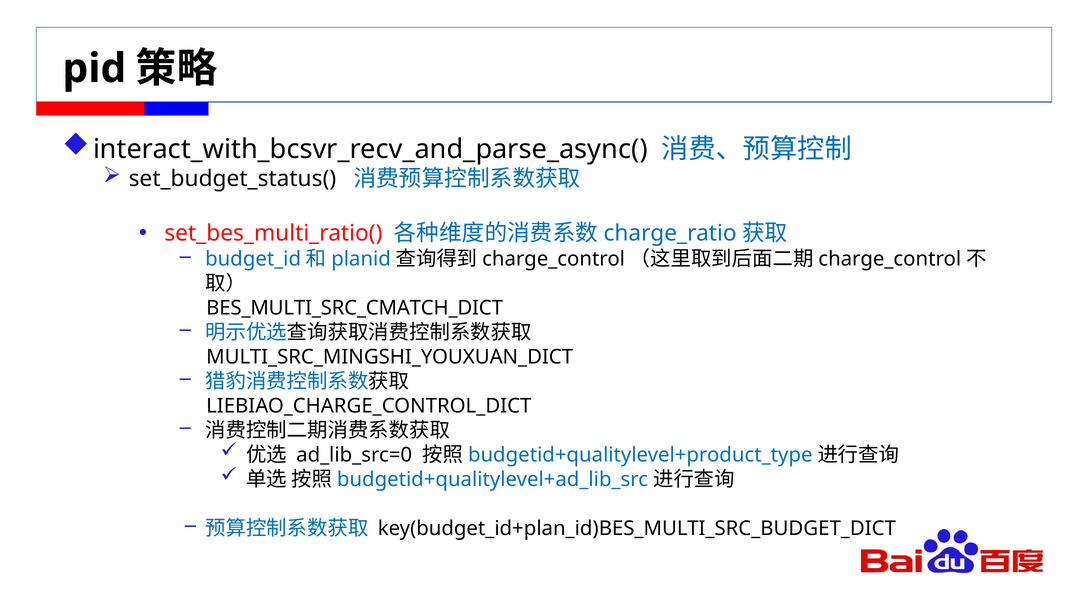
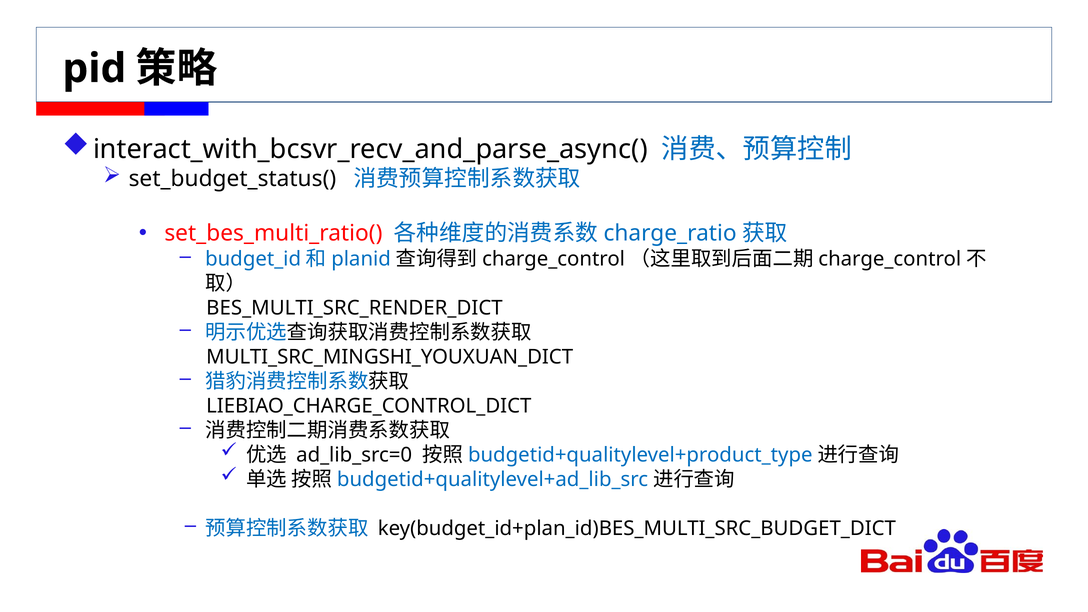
BES_MULTI_SRC_CMATCH_DICT: BES_MULTI_SRC_CMATCH_DICT -> BES_MULTI_SRC_RENDER_DICT
